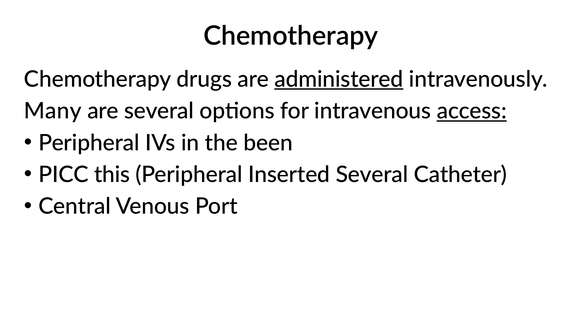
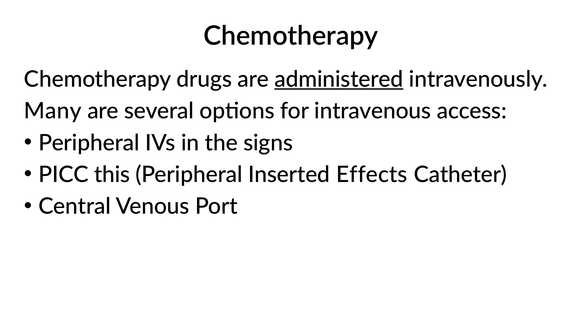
access underline: present -> none
been: been -> signs
Inserted Several: Several -> Effects
